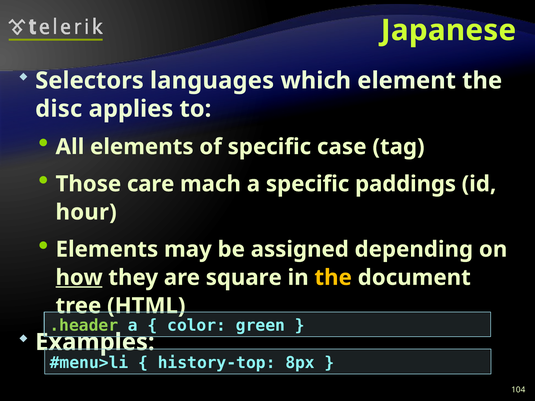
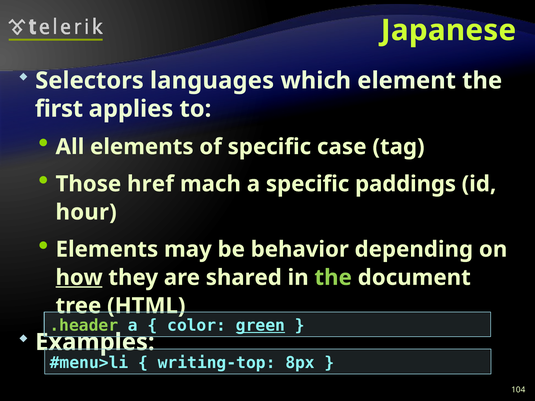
disc: disc -> first
care: care -> href
assigned: assigned -> behavior
square: square -> shared
the at (333, 278) colour: yellow -> light green
green underline: none -> present
history-top: history-top -> writing-top
